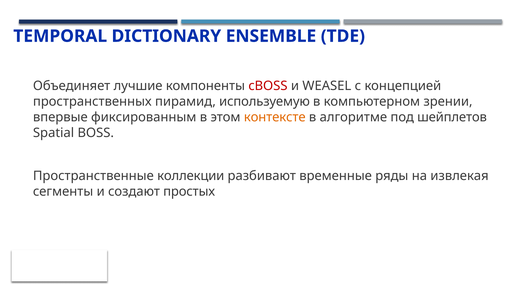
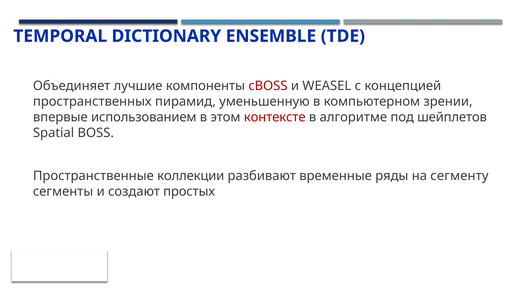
используемую: используемую -> уменьшенную
фиксированным: фиксированным -> использованием
контексте colour: orange -> red
извлекая: извлекая -> сегменту
